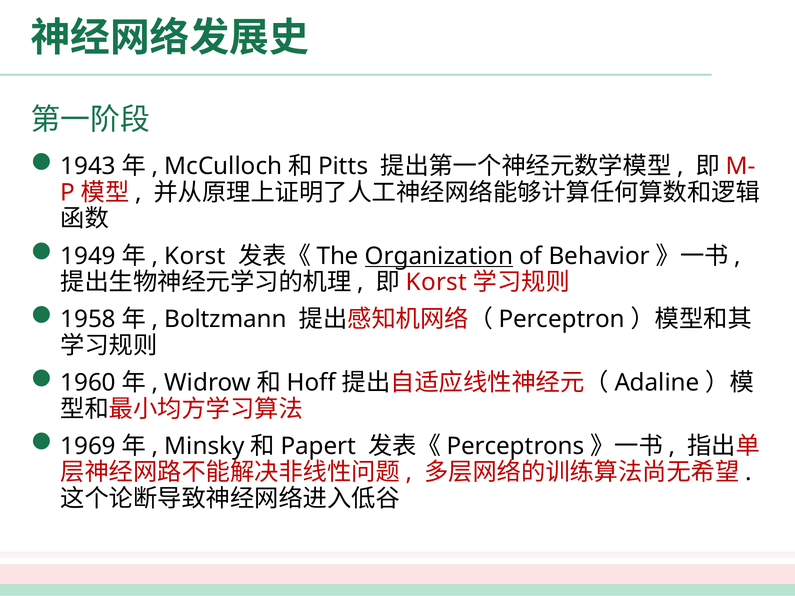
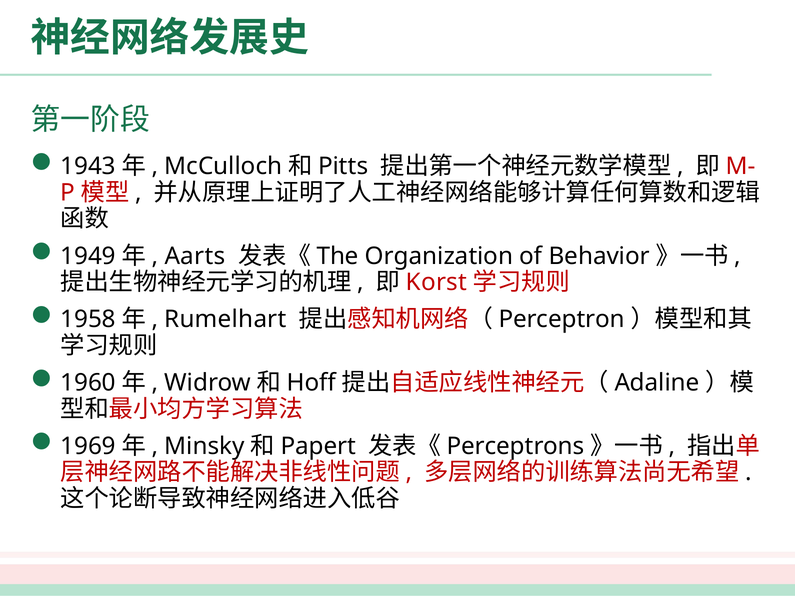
Korst at (195, 256): Korst -> Aarts
Organization underline: present -> none
Boltzmann: Boltzmann -> Rumelhart
